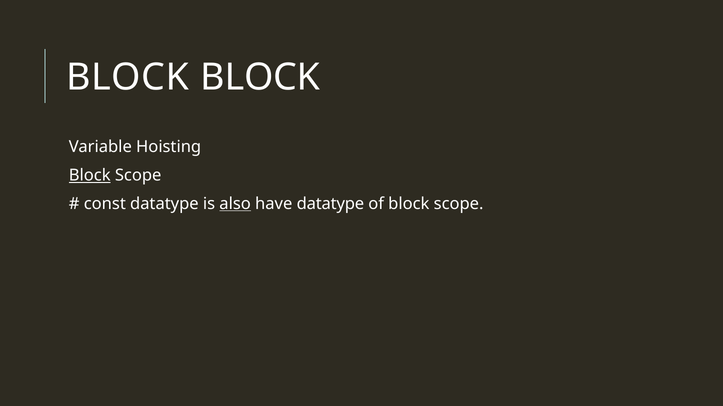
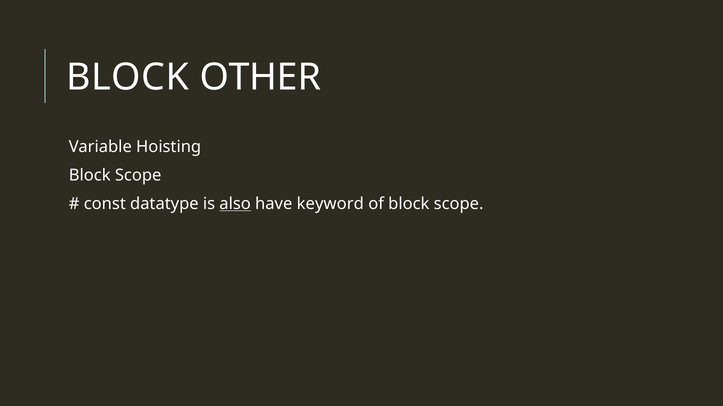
BLOCK BLOCK: BLOCK -> OTHER
Block at (90, 176) underline: present -> none
have datatype: datatype -> keyword
